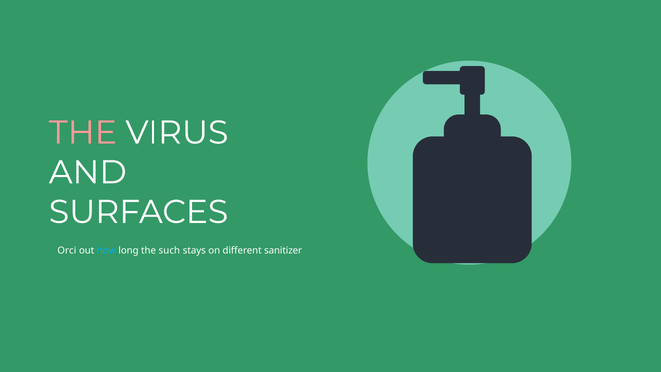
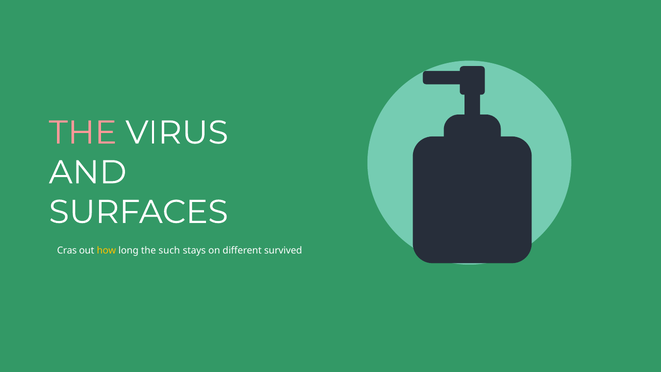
Orci: Orci -> Cras
how colour: light blue -> yellow
sanitizer: sanitizer -> survived
